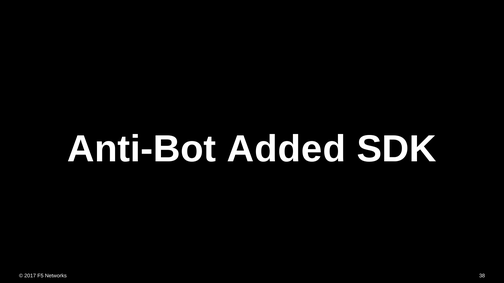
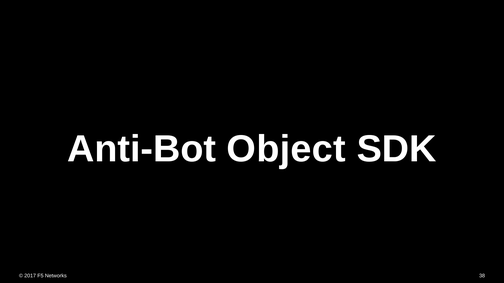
Added: Added -> Object
